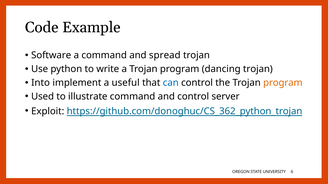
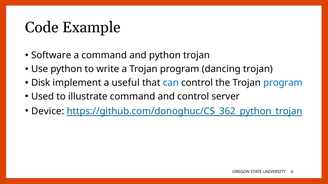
and spread: spread -> python
Into: Into -> Disk
program at (283, 83) colour: orange -> blue
Exploit: Exploit -> Device
